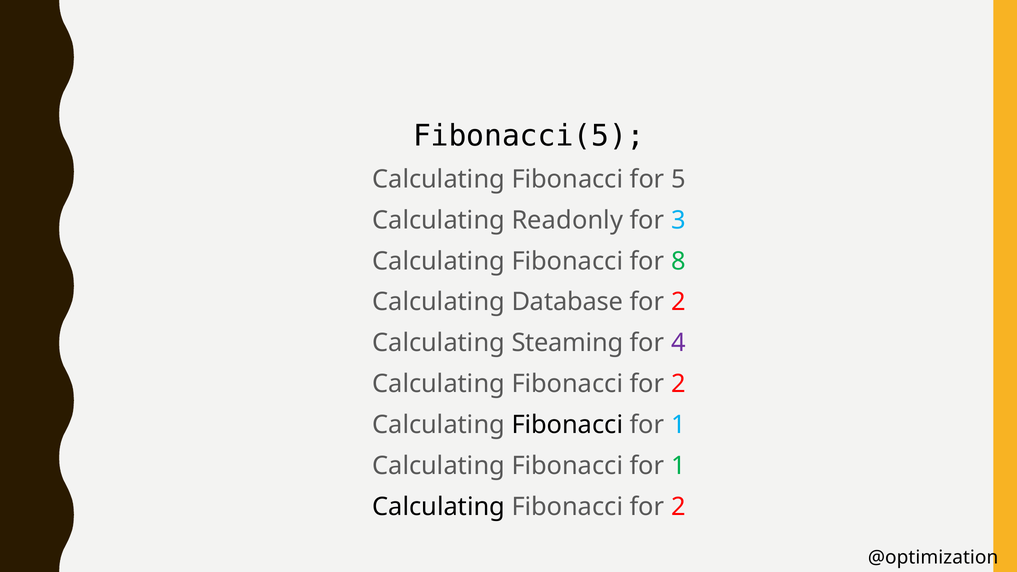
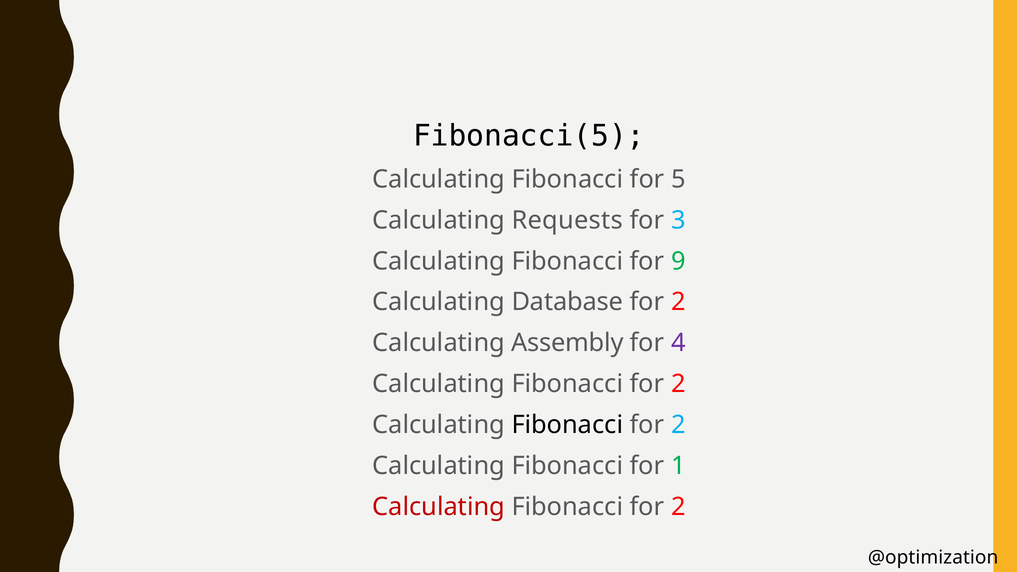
Readonly: Readonly -> Requests
8: 8 -> 9
Steaming: Steaming -> Assembly
1 at (678, 425): 1 -> 2
Calculating at (439, 507) colour: black -> red
